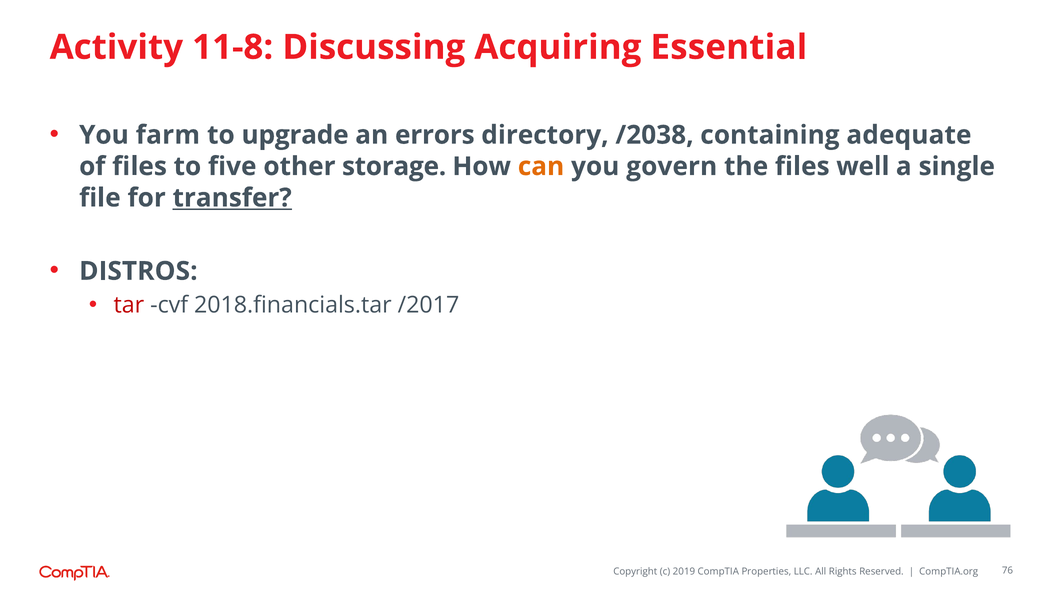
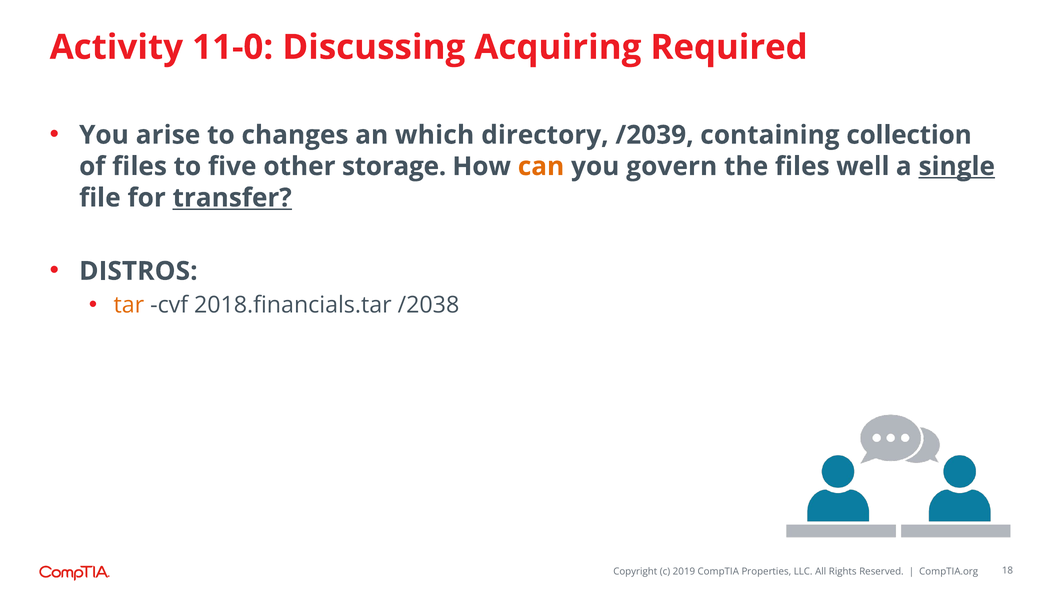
11-8: 11-8 -> 11-0
Essential: Essential -> Required
farm: farm -> arise
upgrade: upgrade -> changes
errors: errors -> which
/2038: /2038 -> /2039
adequate: adequate -> collection
single underline: none -> present
tar colour: red -> orange
/2017: /2017 -> /2038
76: 76 -> 18
